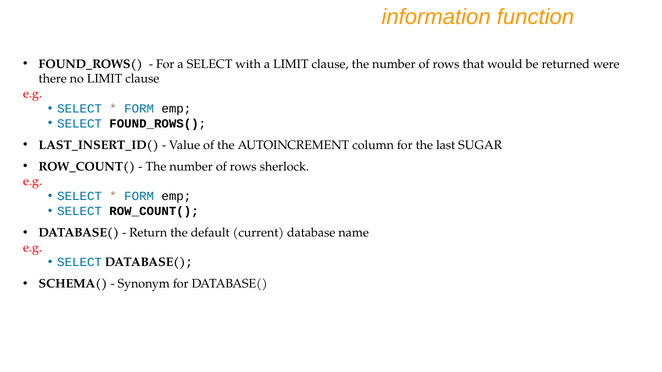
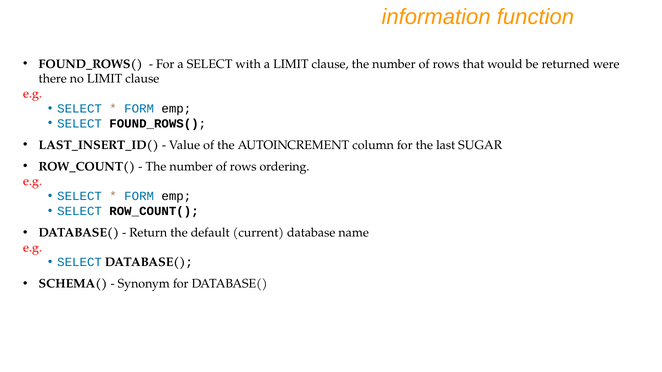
sherlock: sherlock -> ordering
